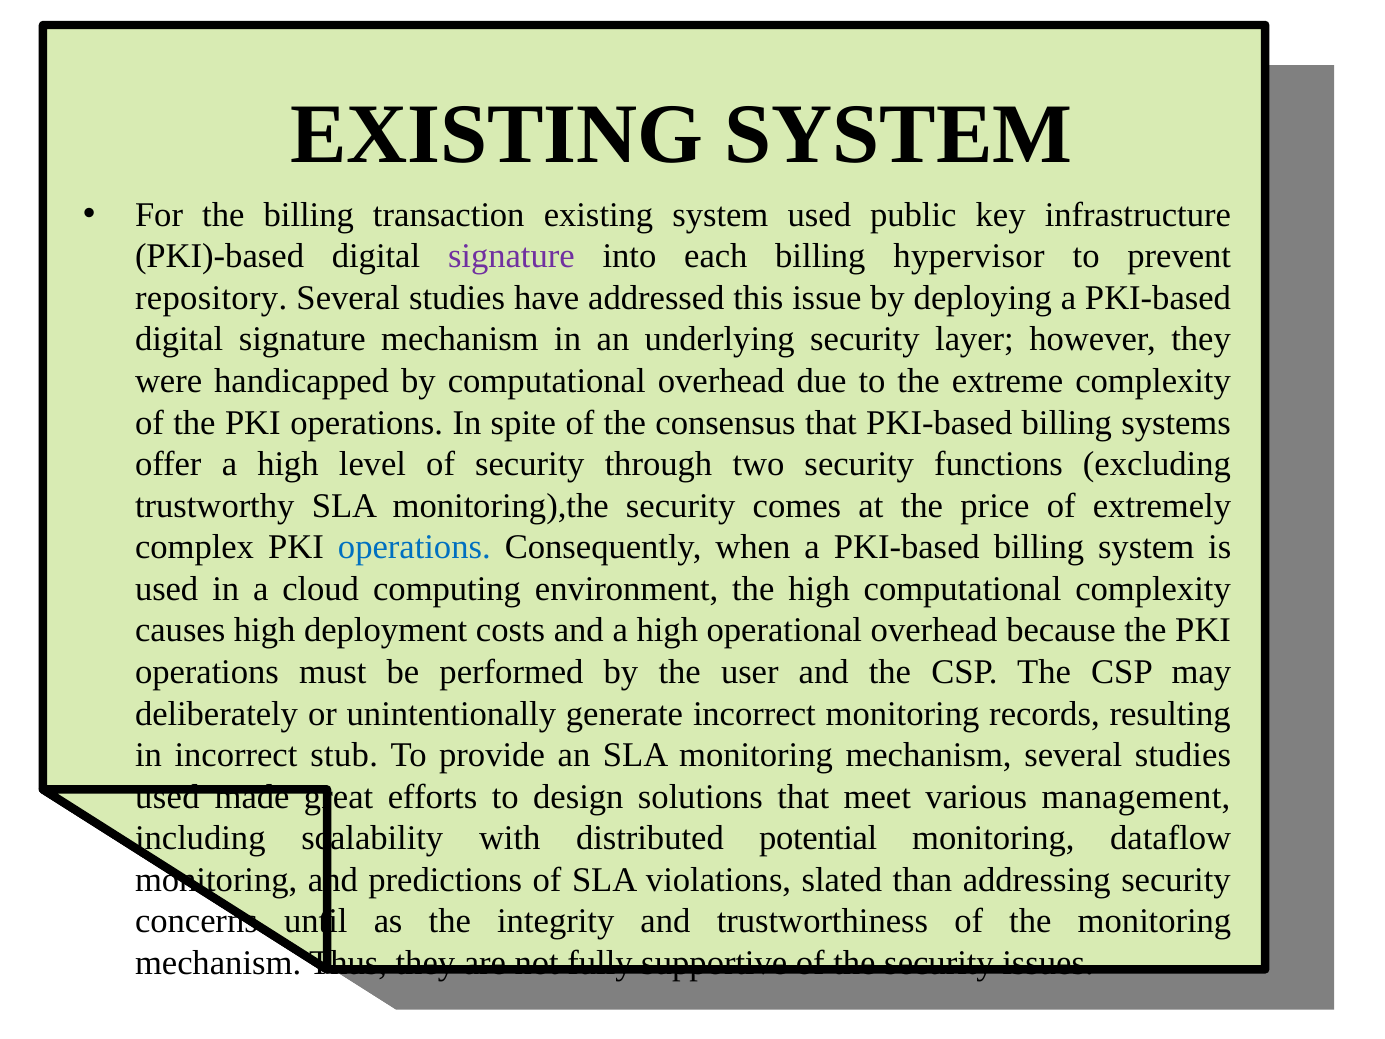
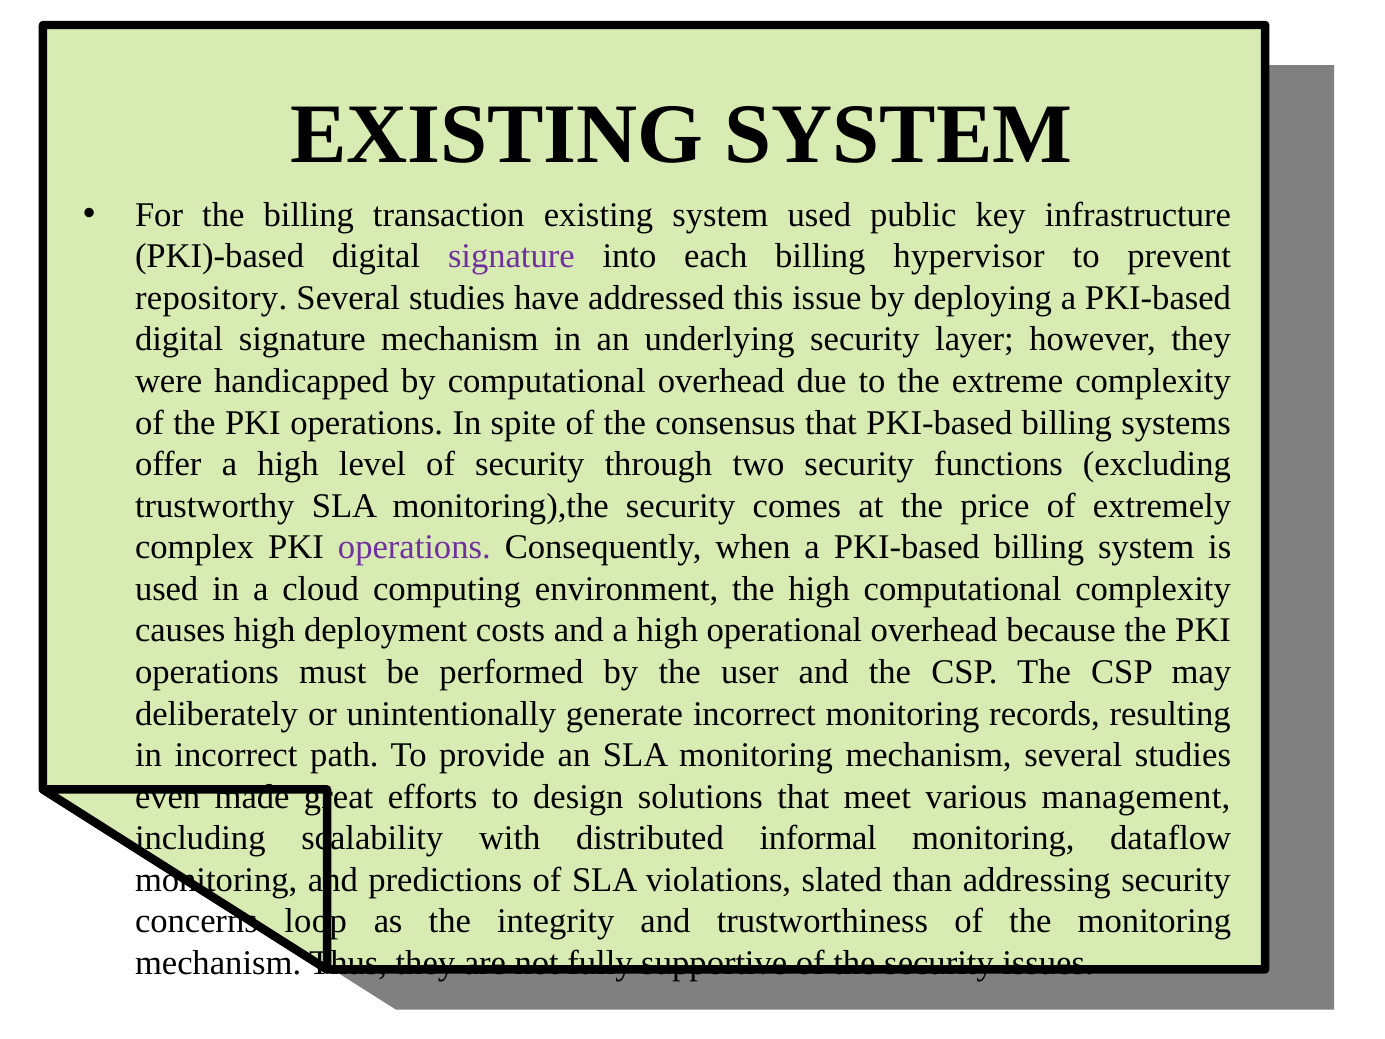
operations at (414, 547) colour: blue -> purple
stub: stub -> path
used at (167, 797): used -> even
potential: potential -> informal
until: until -> loop
